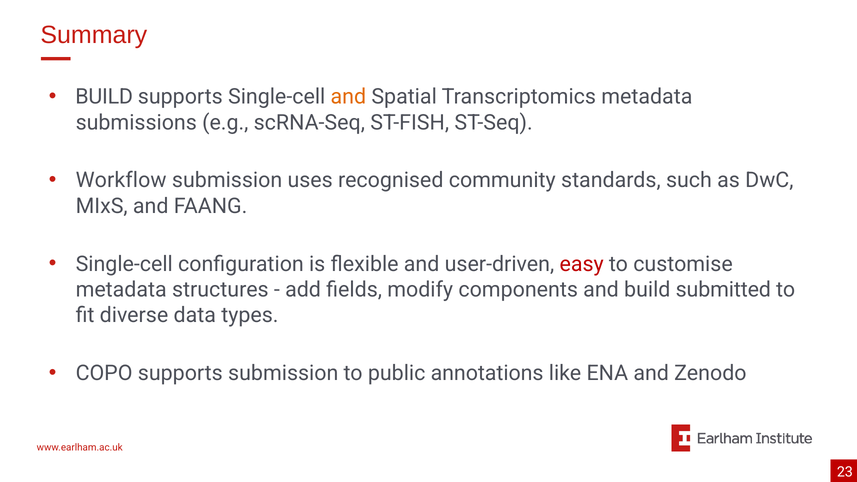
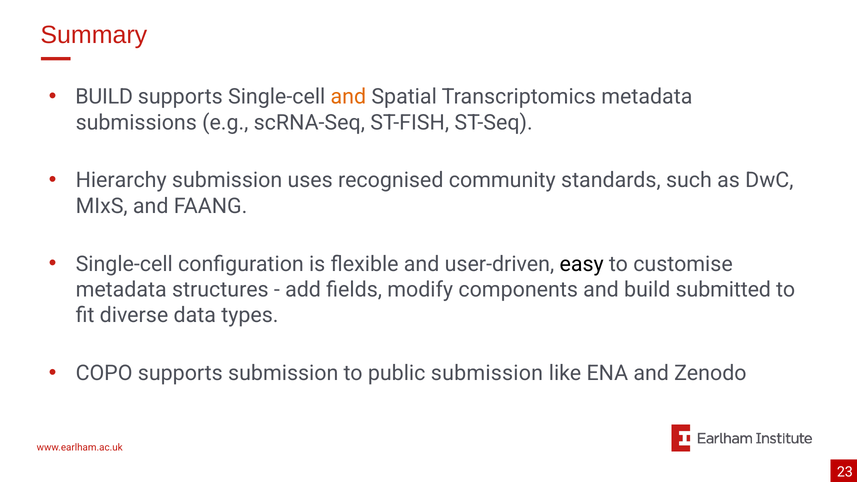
Workflow: Workflow -> Hierarchy
easy colour: red -> black
public annotations: annotations -> submission
